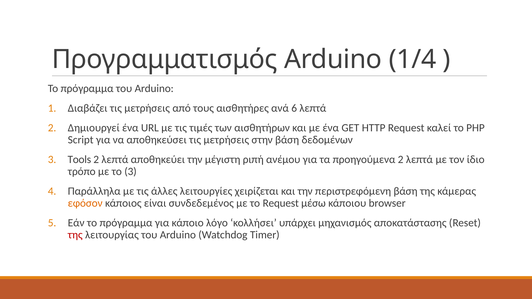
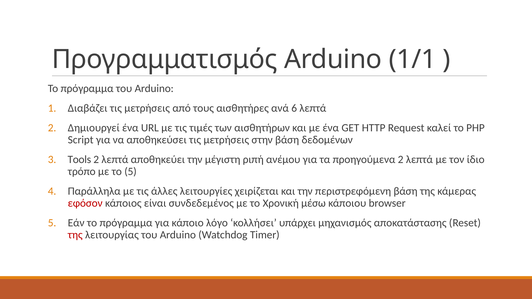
1/4: 1/4 -> 1/1
το 3: 3 -> 5
εφόσον colour: orange -> red
το Request: Request -> Χρονική
